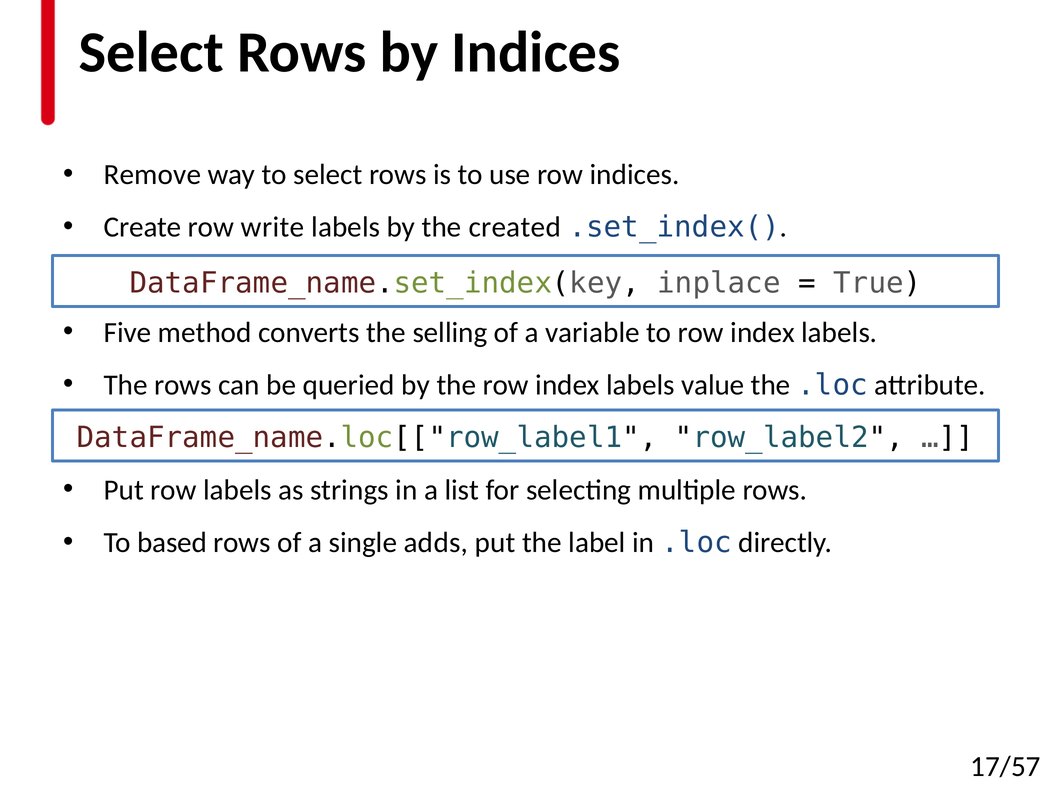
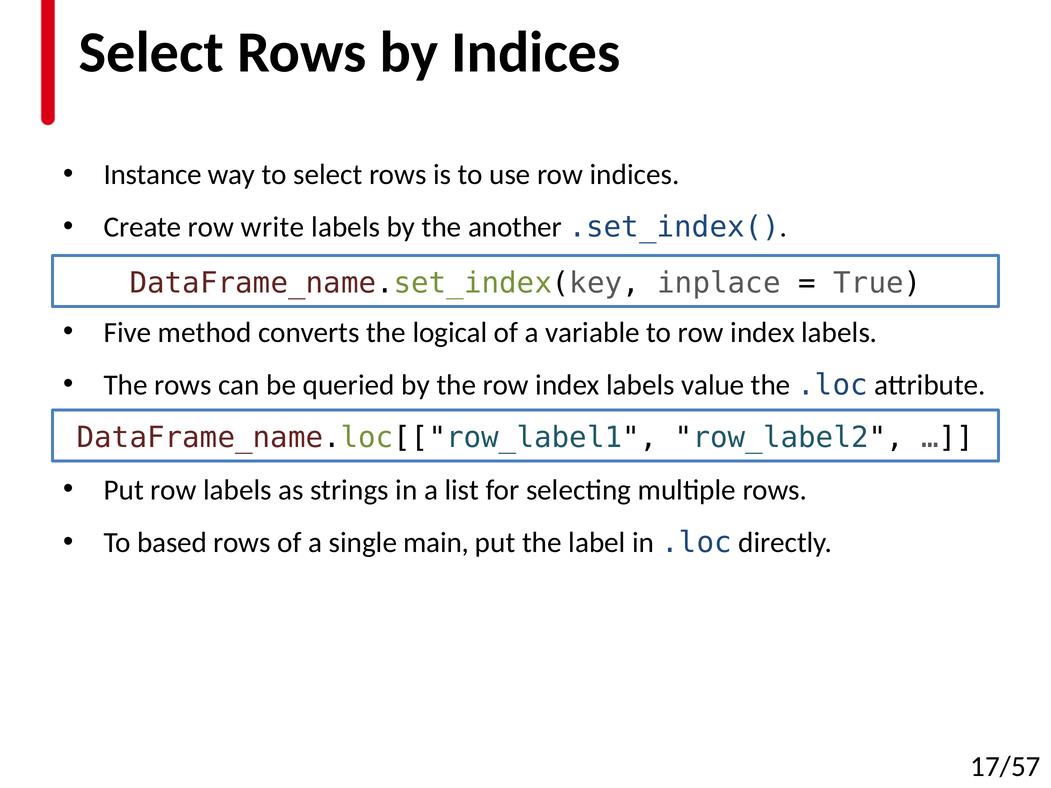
Remove: Remove -> Instance
created: created -> another
selling: selling -> logical
adds: adds -> main
